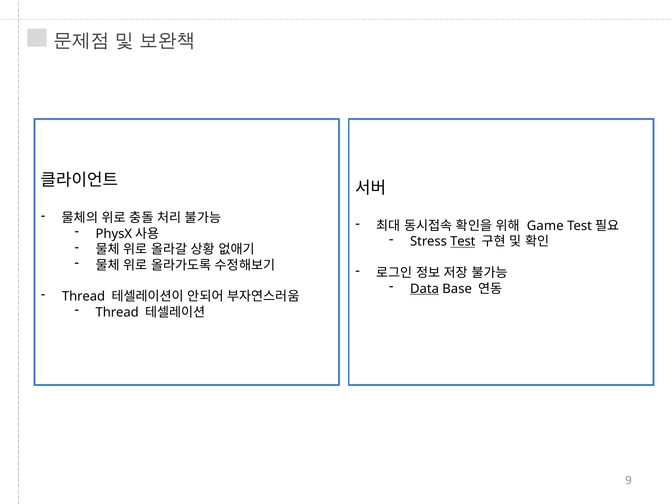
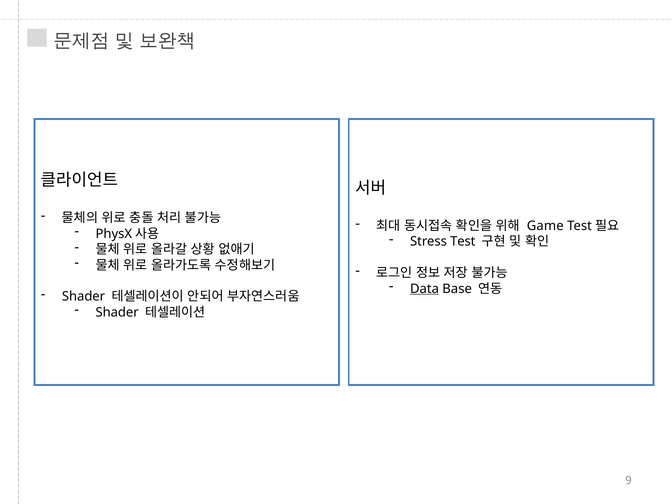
Test underline: present -> none
Thread at (84, 297): Thread -> Shader
Thread at (117, 312): Thread -> Shader
